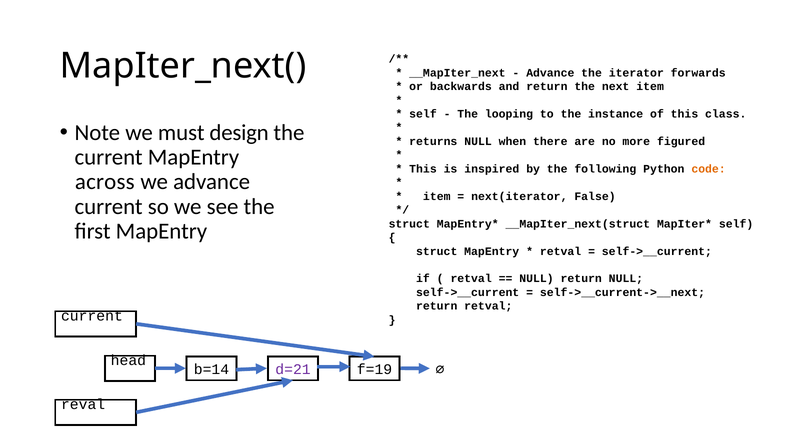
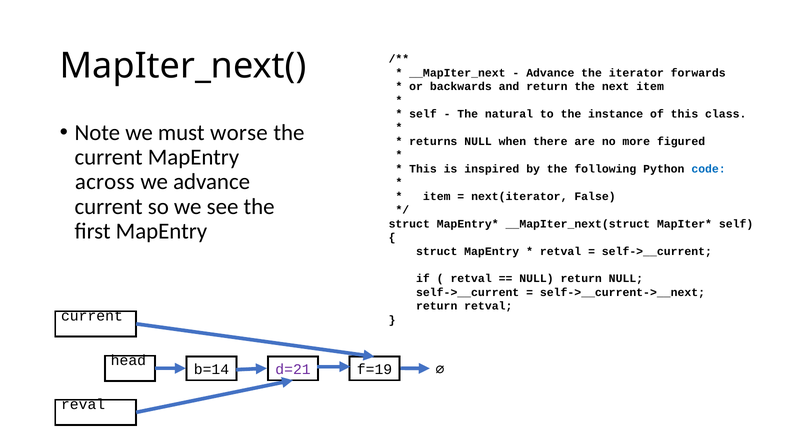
looping: looping -> natural
design: design -> worse
code colour: orange -> blue
